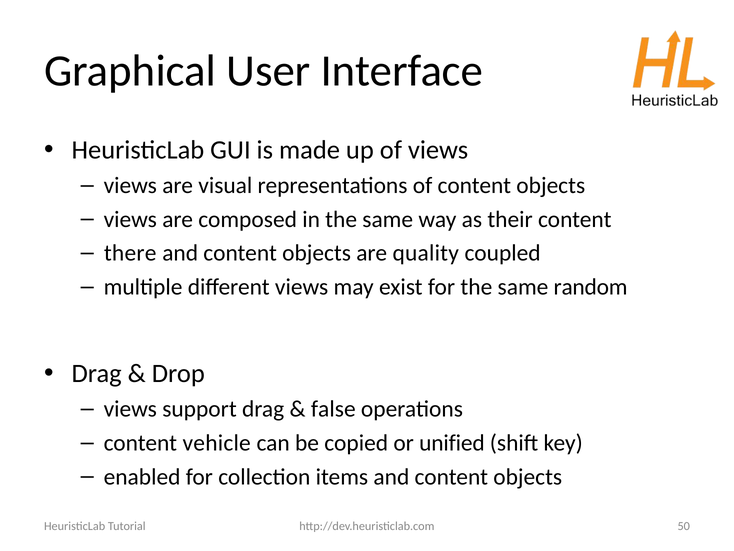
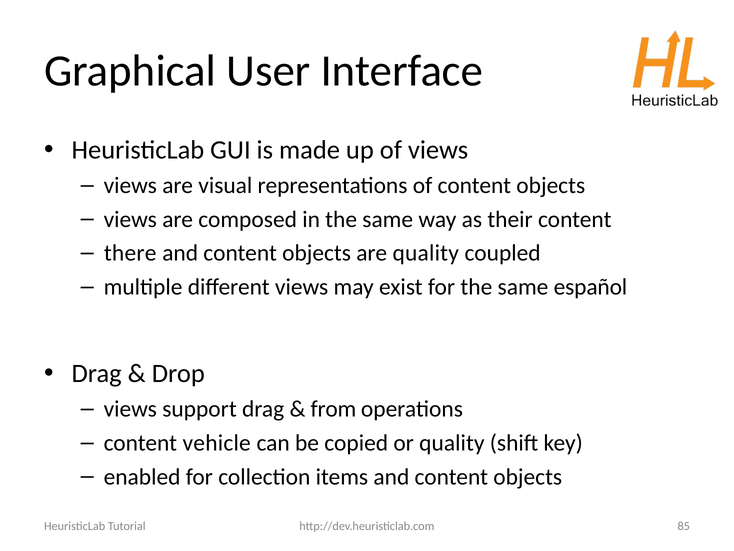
random: random -> español
false: false -> from
or unified: unified -> quality
50: 50 -> 85
